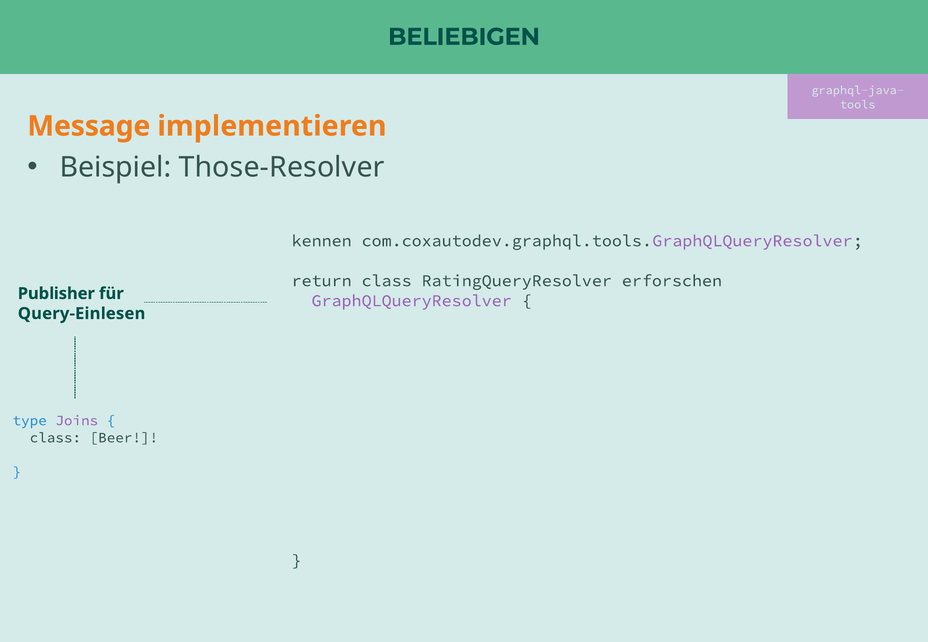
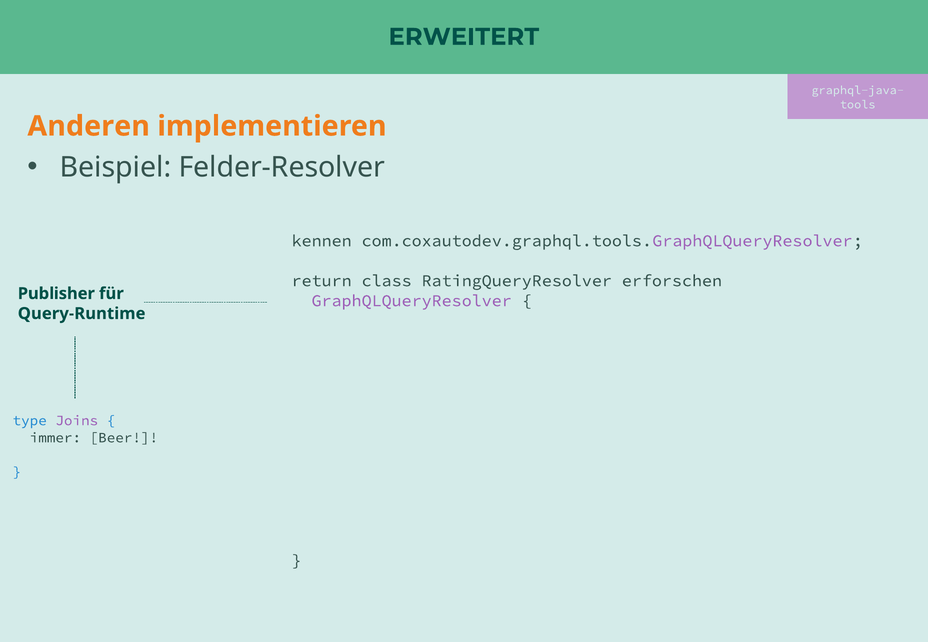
BELIEBIGEN: BELIEBIGEN -> ERWEITERT
Message: Message -> Anderen
Those-Resolver: Those-Resolver -> Felder-Resolver
Query-Einlesen: Query-Einlesen -> Query-Runtime
class at (55, 438): class -> immer
